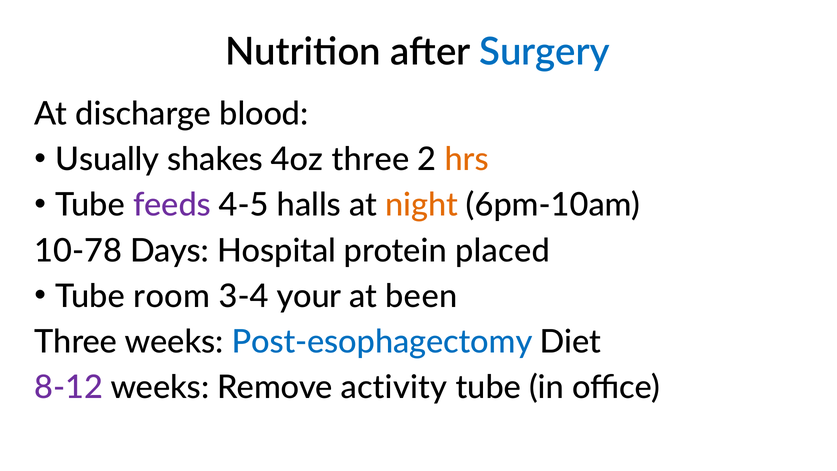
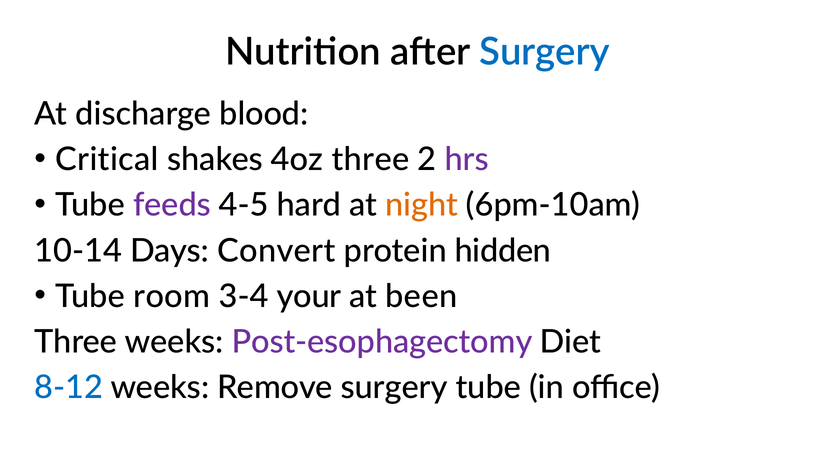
Usually: Usually -> Critical
hrs colour: orange -> purple
halls: halls -> hard
10-78: 10-78 -> 10-14
Hospital: Hospital -> Convert
placed: placed -> hidden
Post-esophagectomy colour: blue -> purple
8-12 colour: purple -> blue
Remove activity: activity -> surgery
